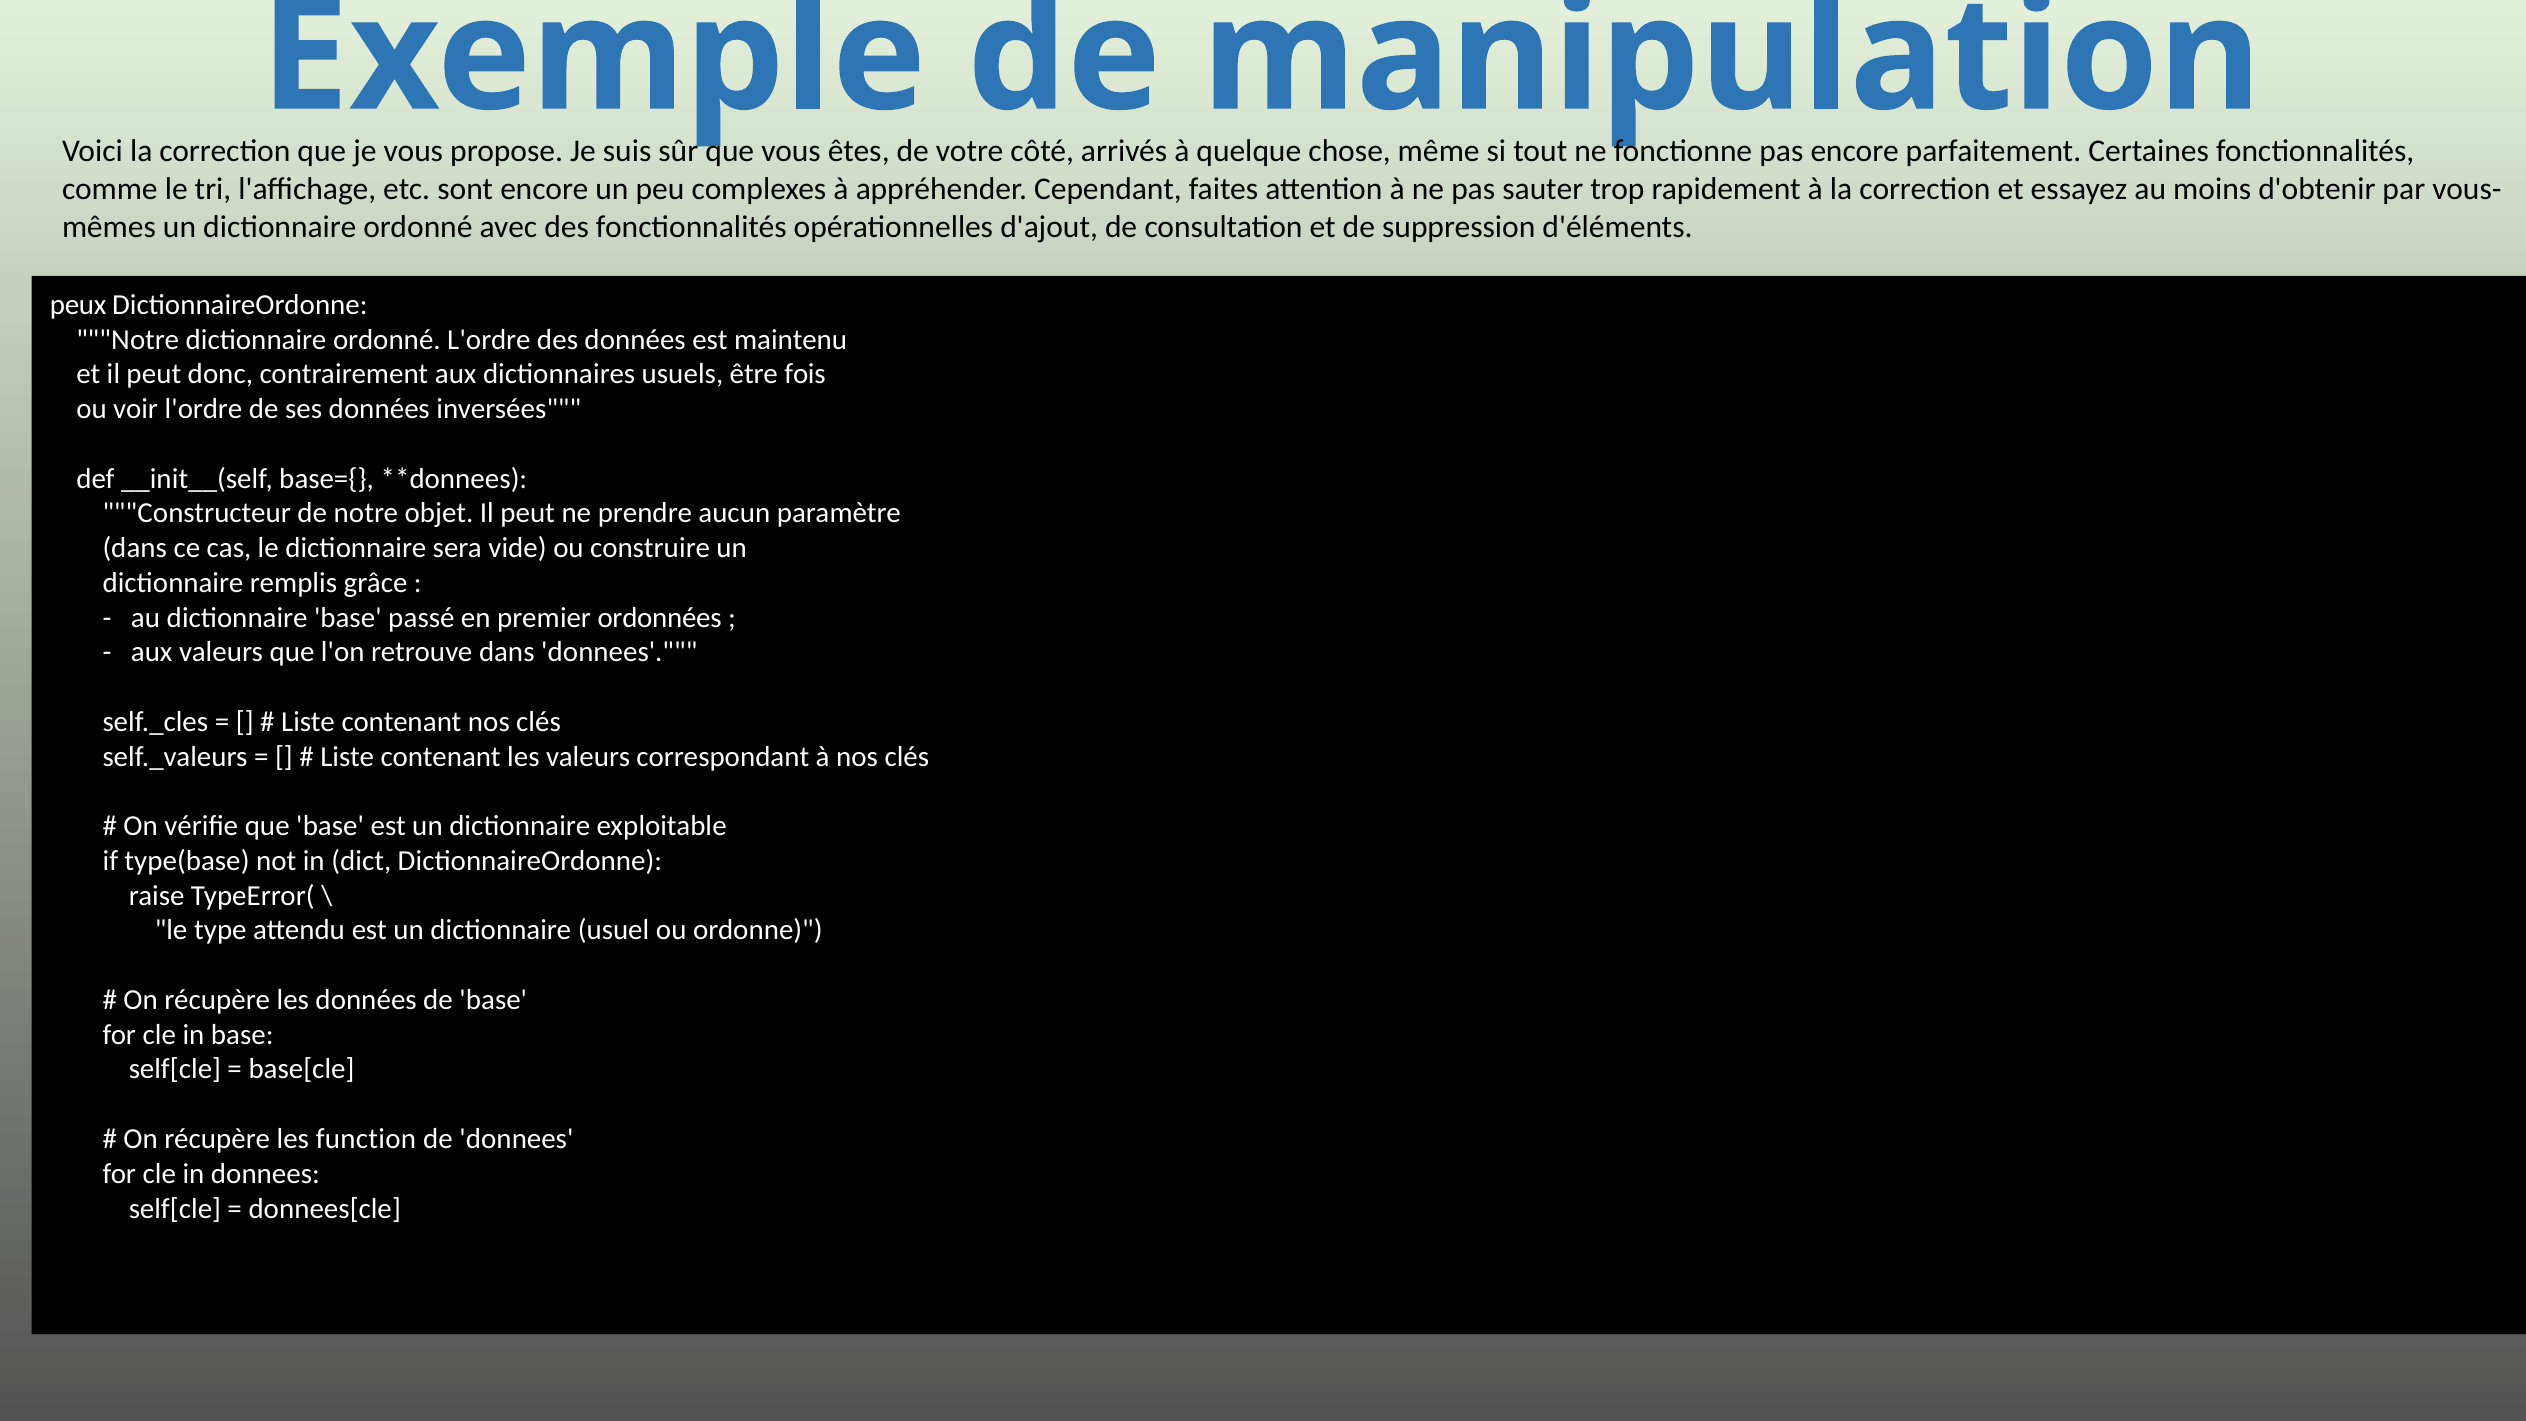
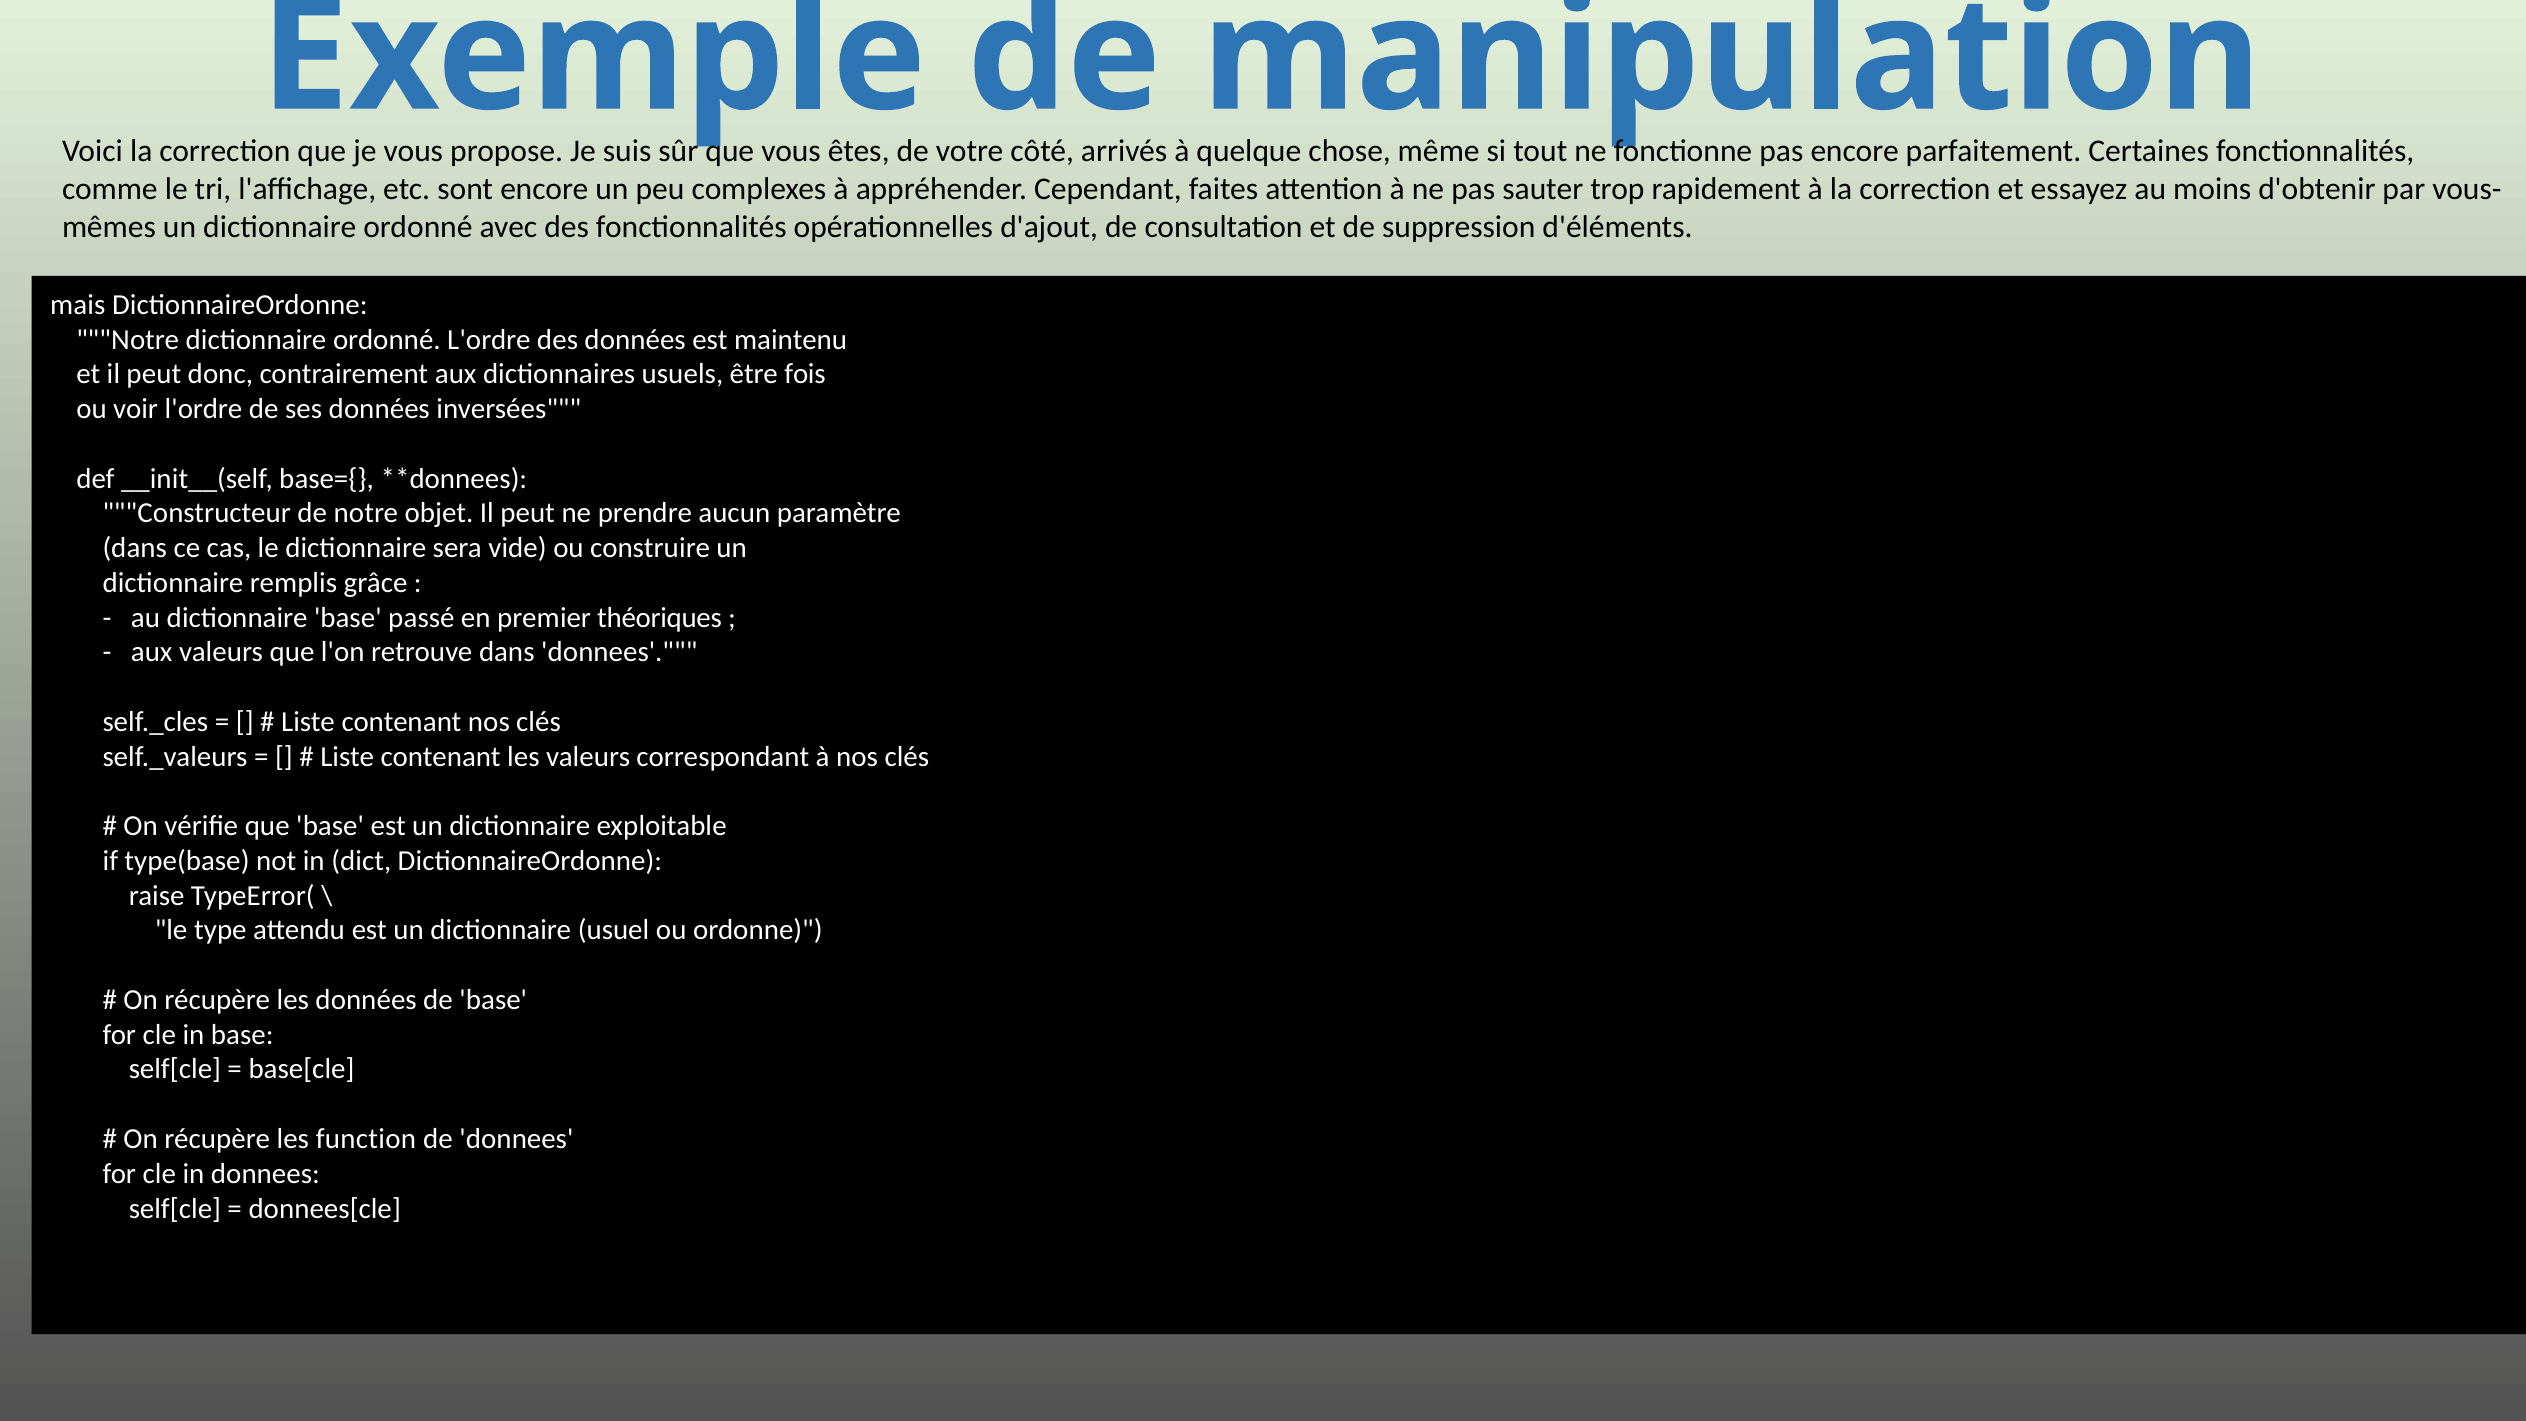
peux: peux -> mais
ordonnées: ordonnées -> théoriques
